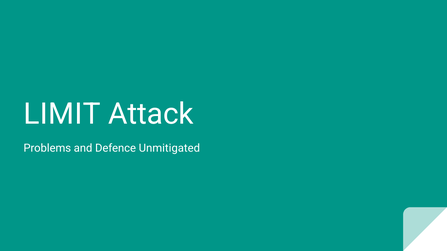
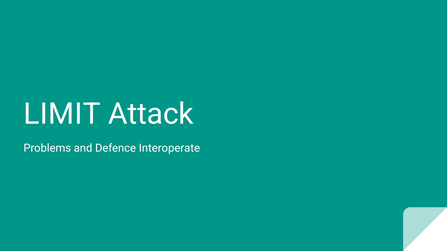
Unmitigated: Unmitigated -> Interoperate
